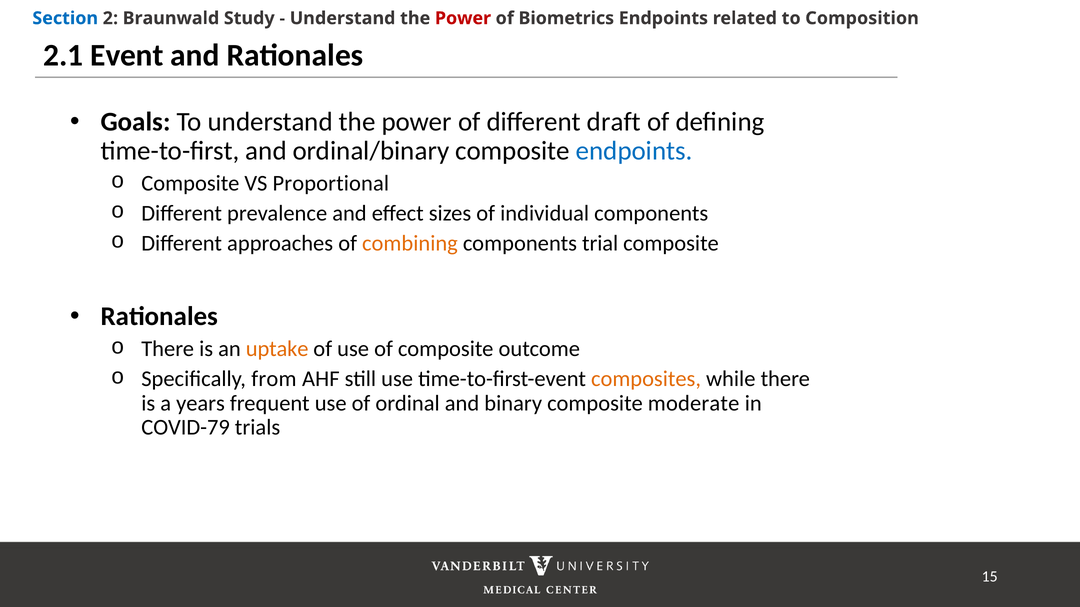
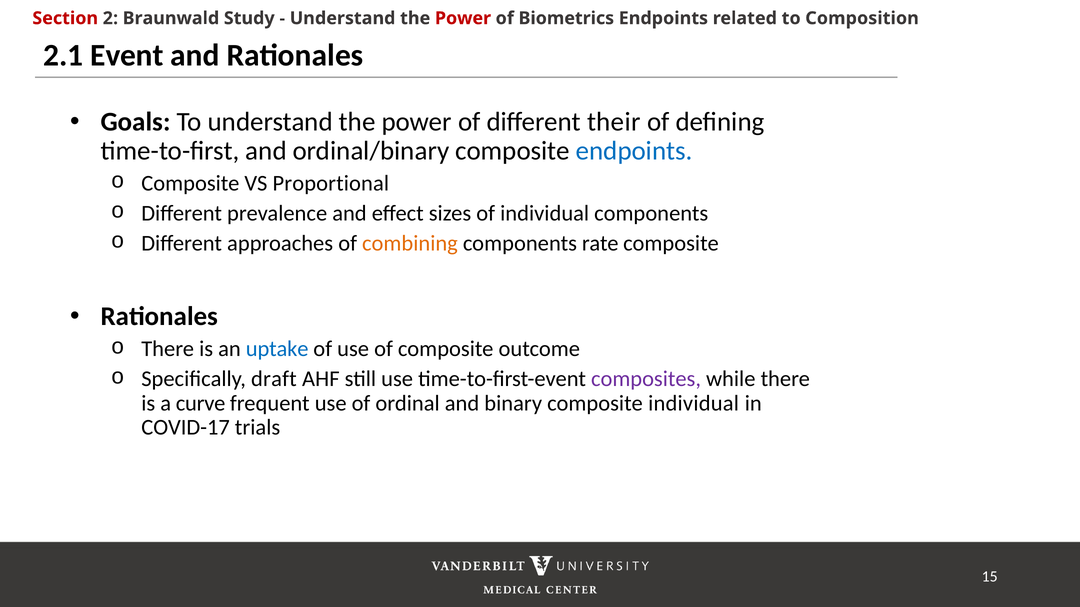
Section colour: blue -> red
draft: draft -> their
trial: trial -> rate
uptake colour: orange -> blue
from: from -> draft
composites colour: orange -> purple
years: years -> curve
composite moderate: moderate -> individual
COVID-79: COVID-79 -> COVID-17
